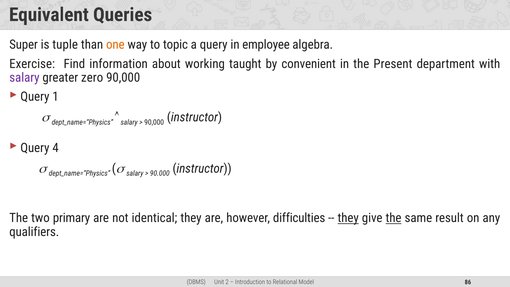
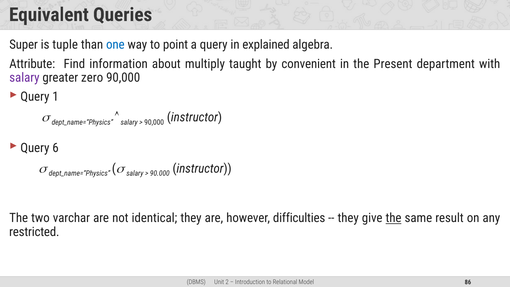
one colour: orange -> blue
topic: topic -> point
employee: employee -> explained
Exercise: Exercise -> Attribute
working: working -> multiply
4: 4 -> 6
primary: primary -> varchar
they at (348, 218) underline: present -> none
qualifiers: qualifiers -> restricted
